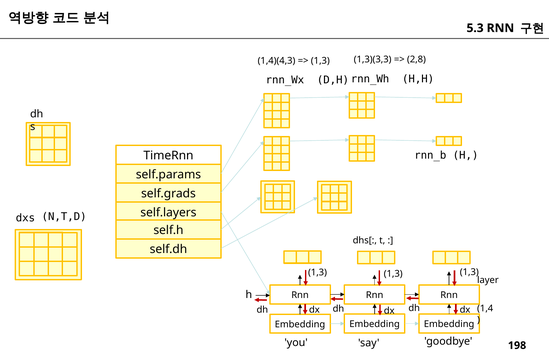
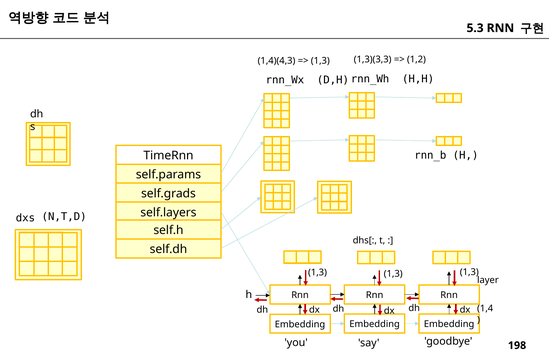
2,8: 2,8 -> 1,2
